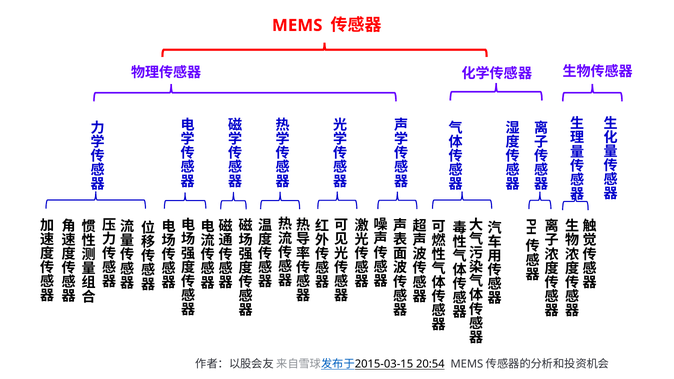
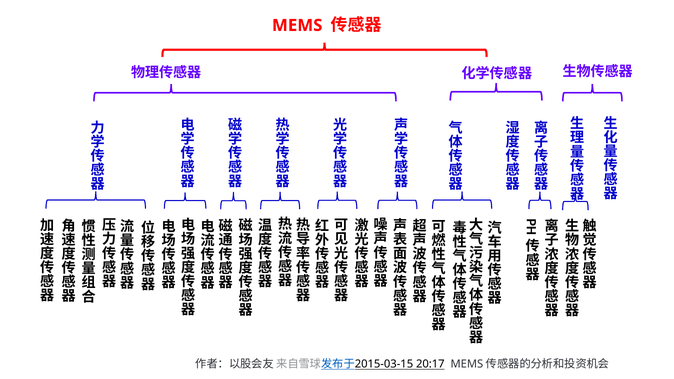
20:54: 20:54 -> 20:17
